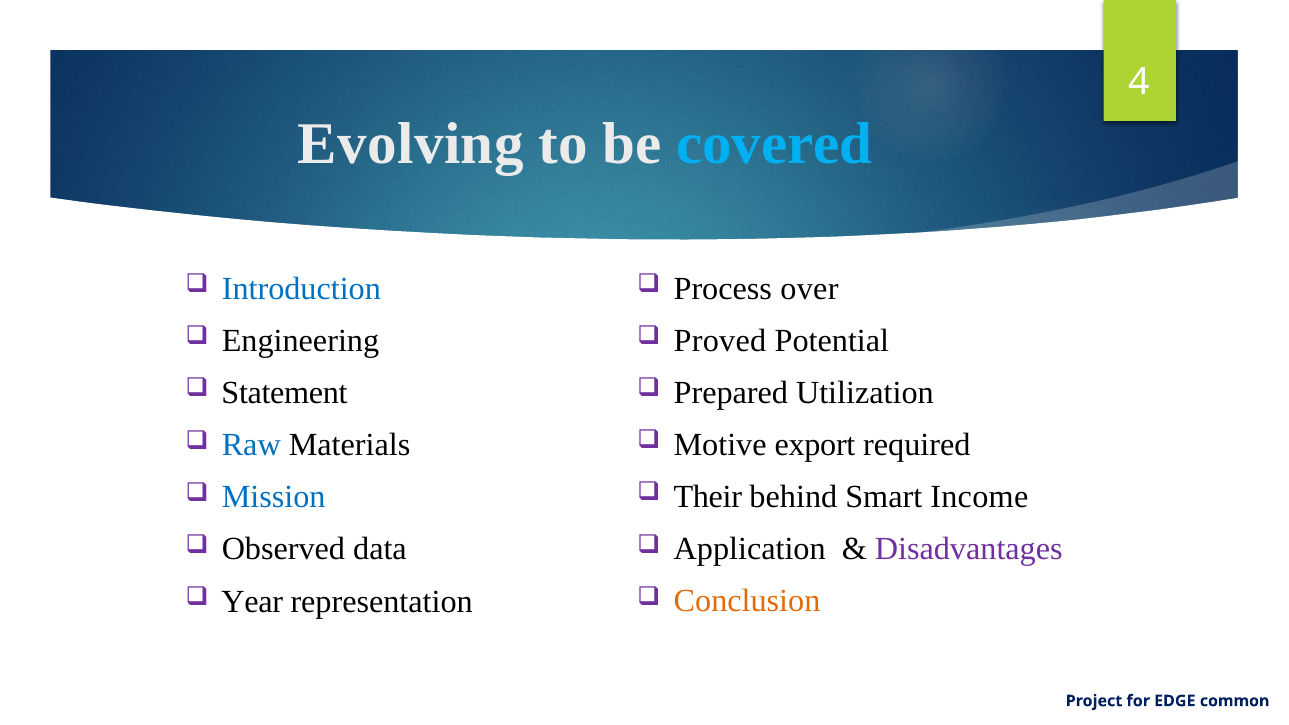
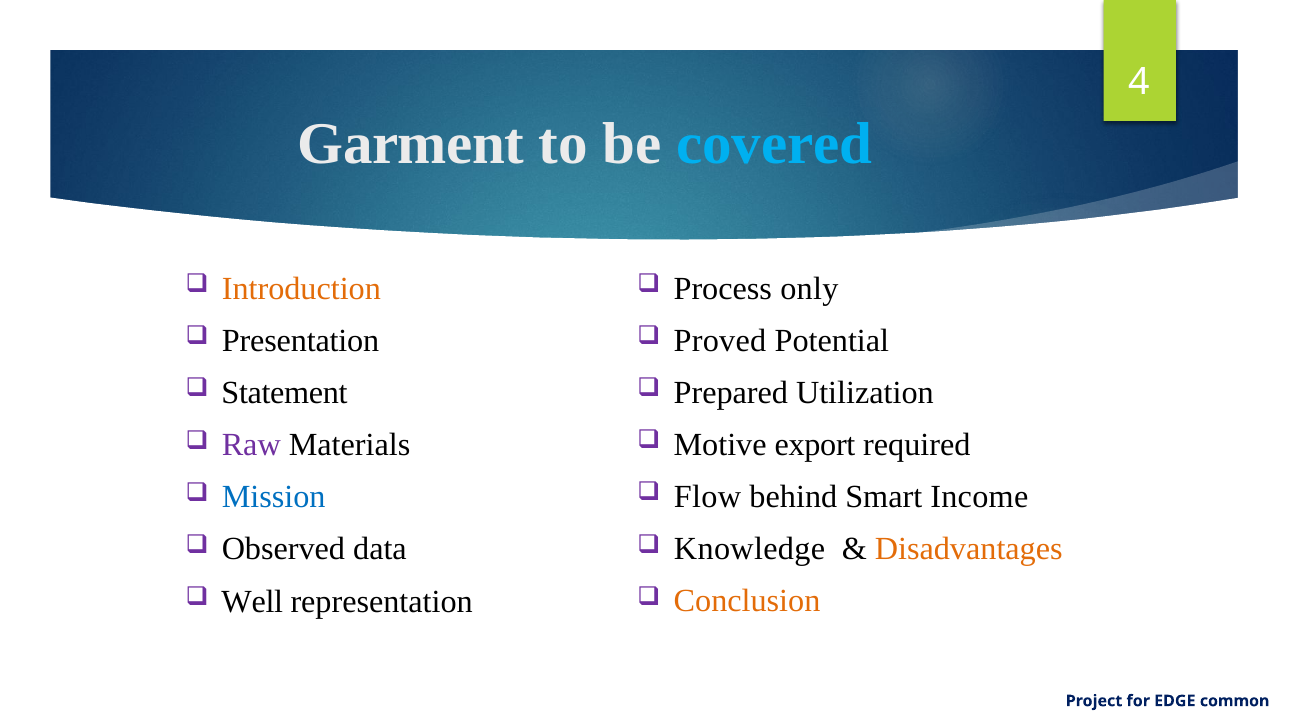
Evolving: Evolving -> Garment
over: over -> only
Introduction colour: blue -> orange
Engineering: Engineering -> Presentation
Raw colour: blue -> purple
Their: Their -> Flow
Application: Application -> Knowledge
Disadvantages colour: purple -> orange
Year: Year -> Well
